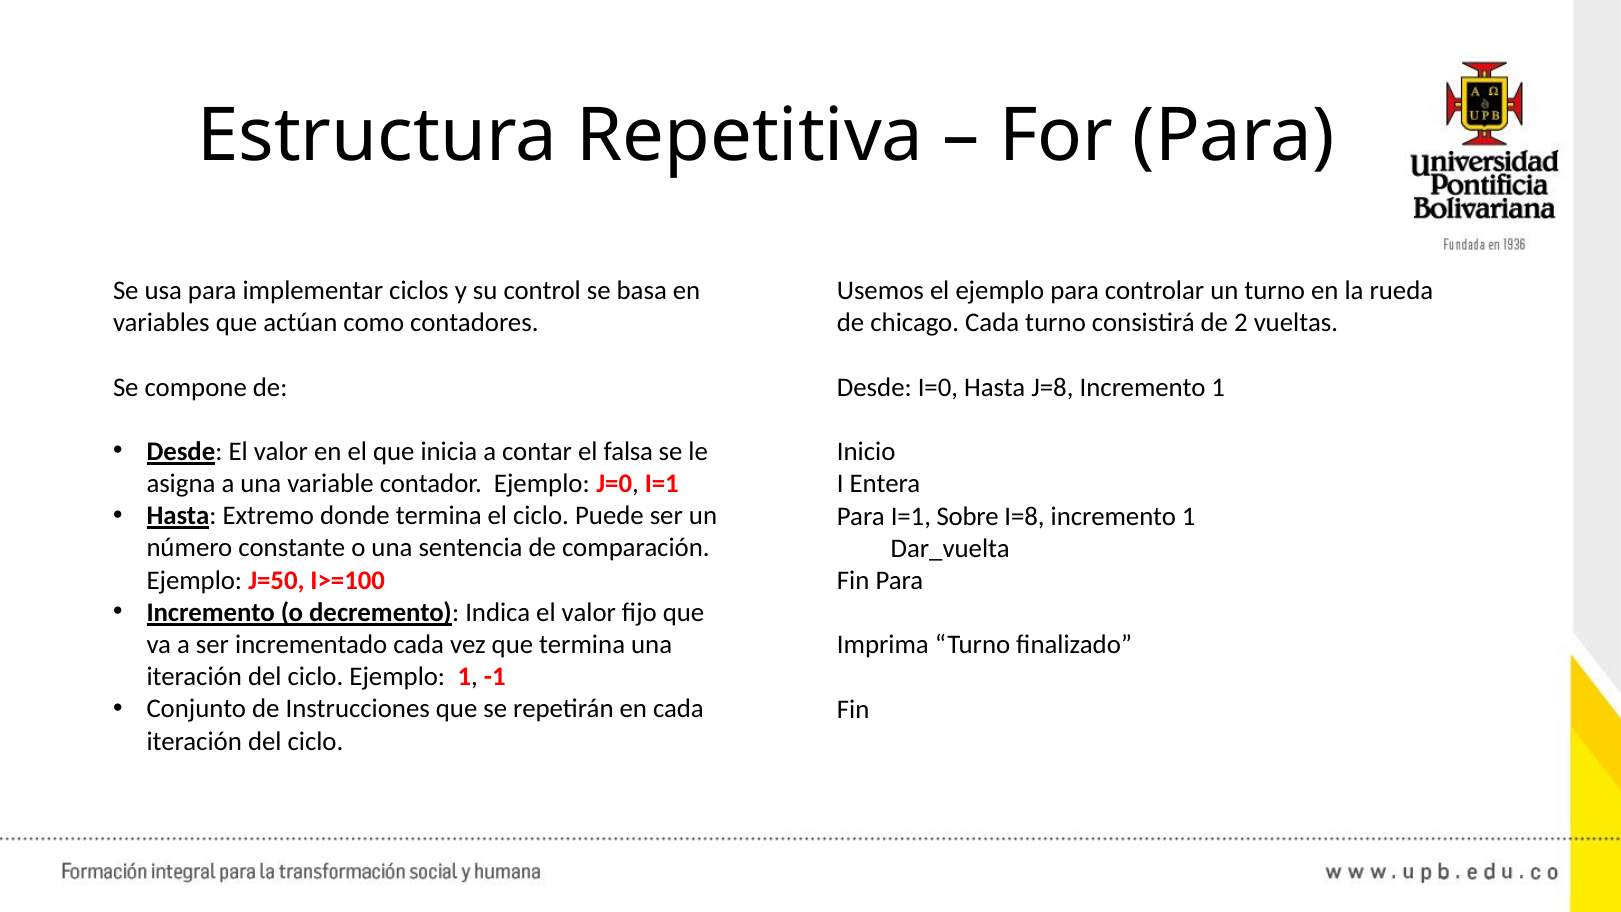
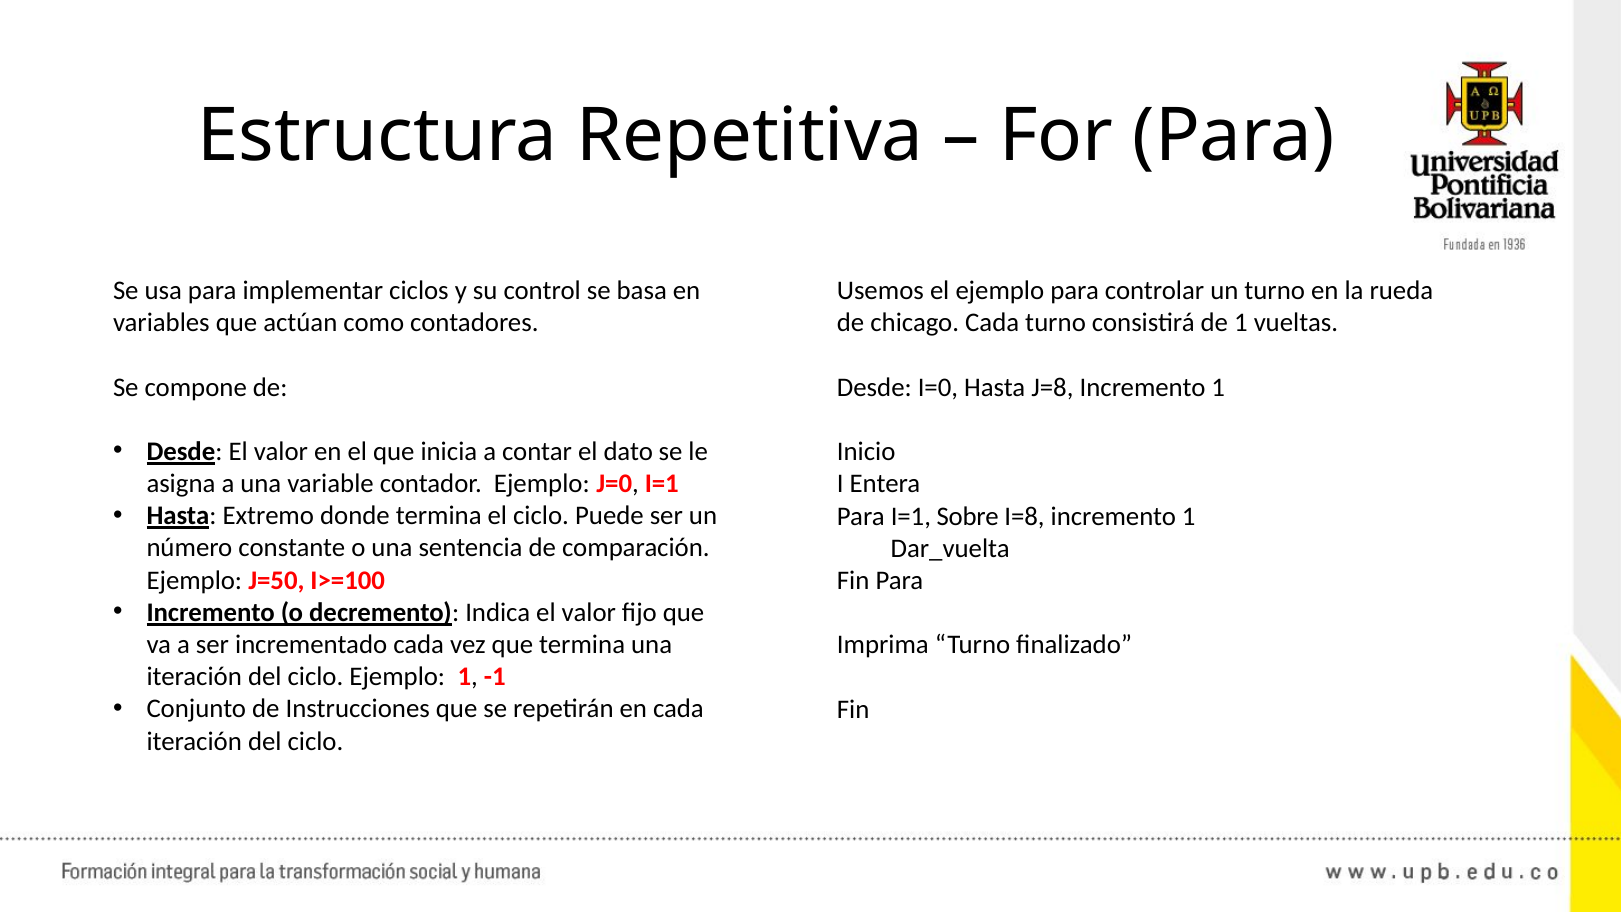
de 2: 2 -> 1
falsa: falsa -> dato
